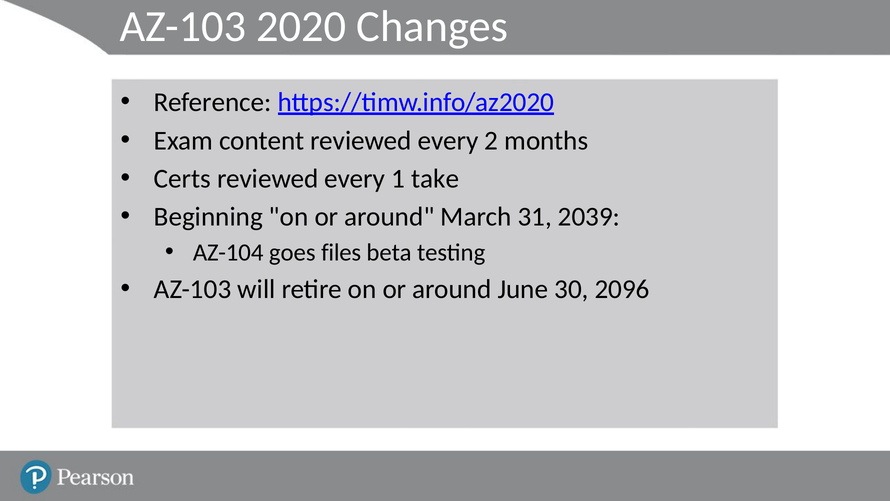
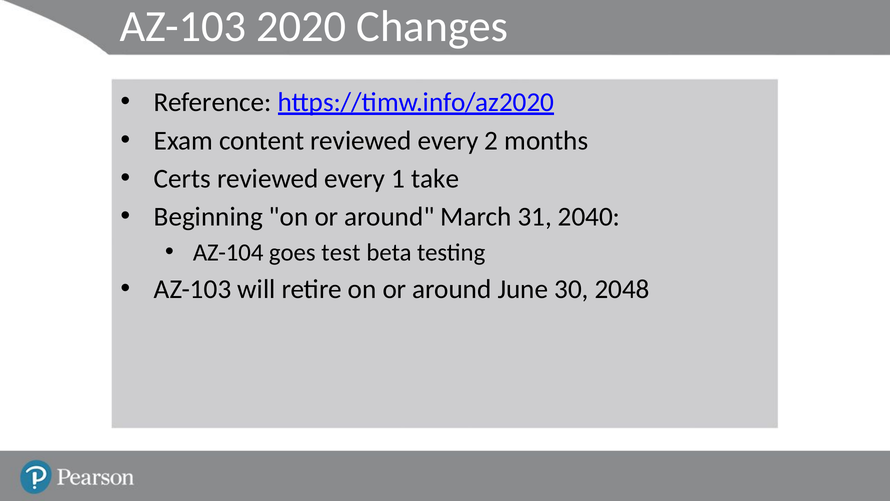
2039: 2039 -> 2040
files: files -> test
2096: 2096 -> 2048
